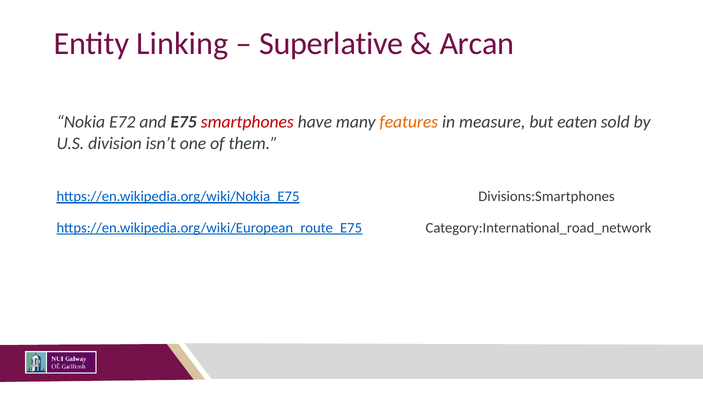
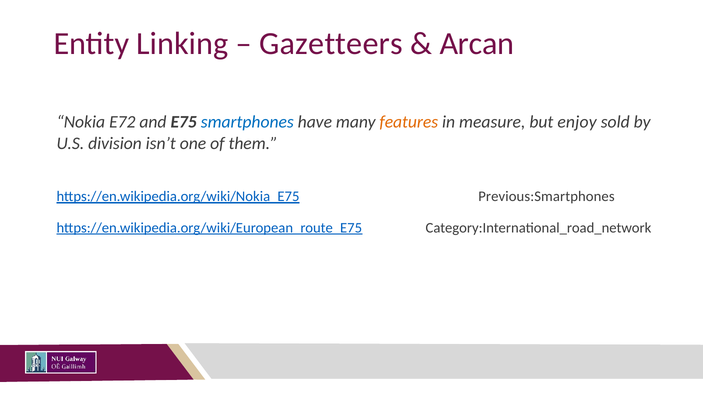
Superlative: Superlative -> Gazetteers
smartphones colour: red -> blue
eaten: eaten -> enjoy
Divisions:Smartphones: Divisions:Smartphones -> Previous:Smartphones
